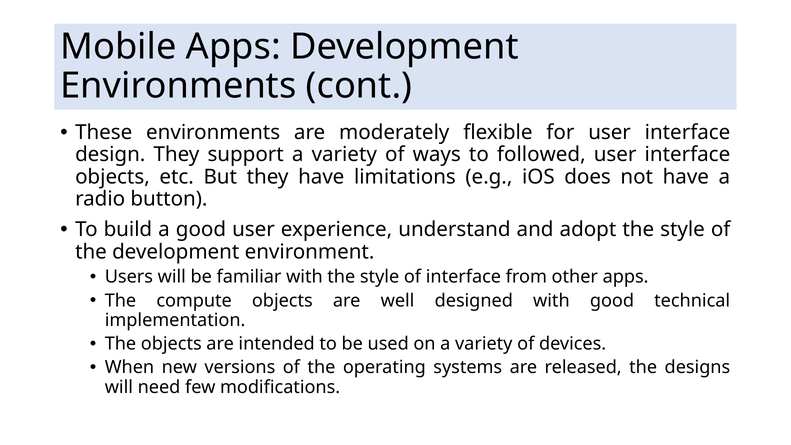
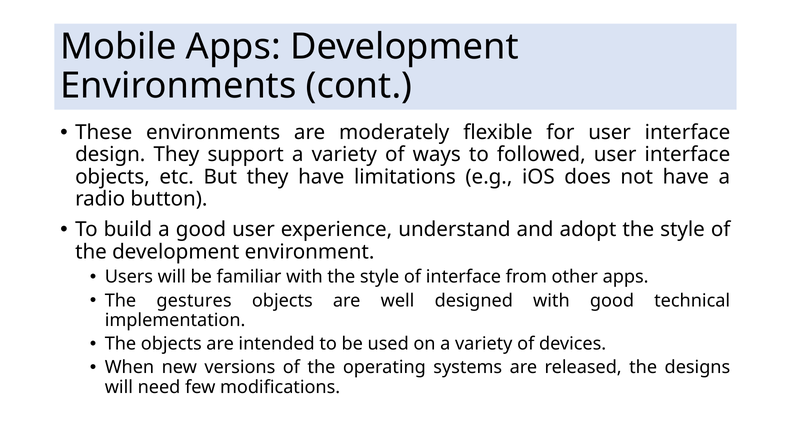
compute: compute -> gestures
